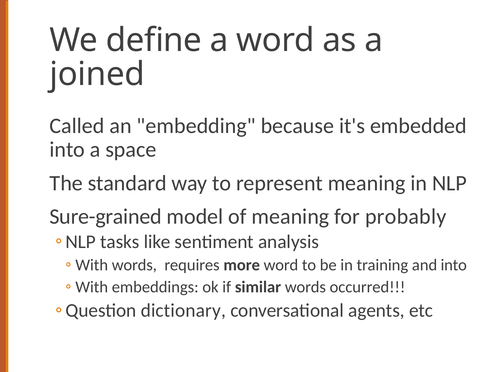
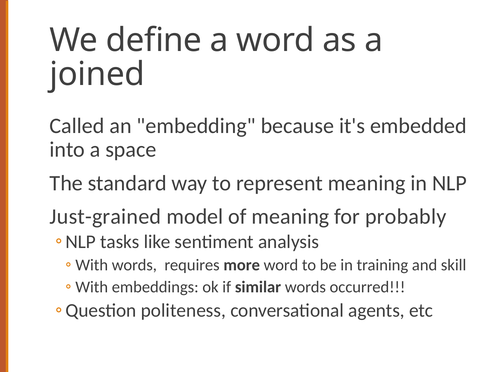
Sure-grained: Sure-grained -> Just-grained
and into: into -> skill
dictionary: dictionary -> politeness
